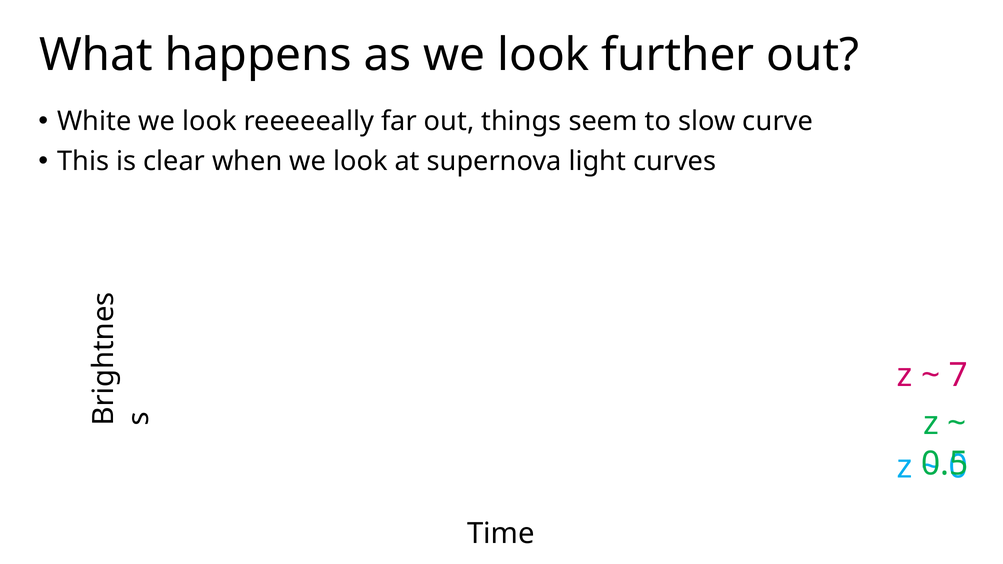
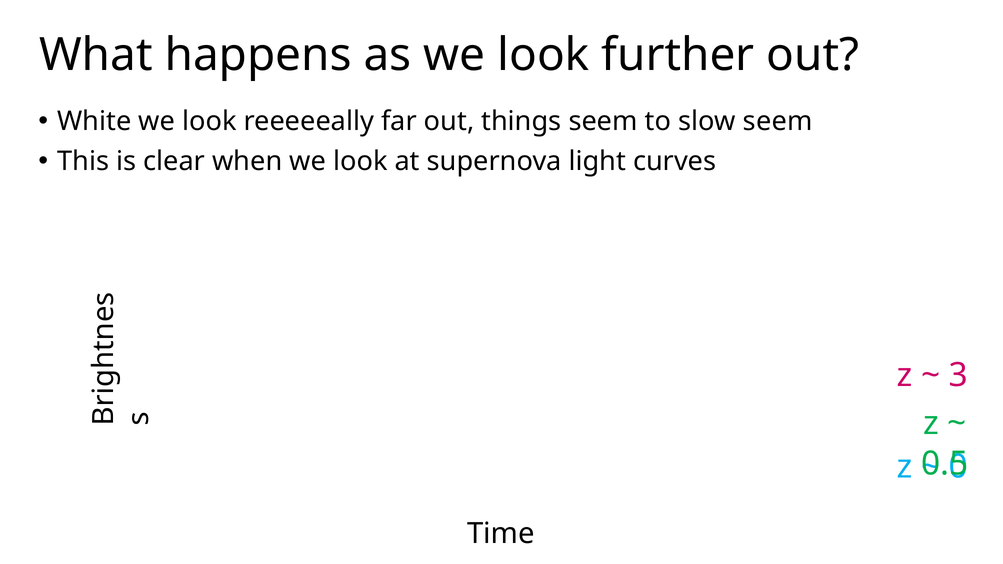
slow curve: curve -> seem
7: 7 -> 3
